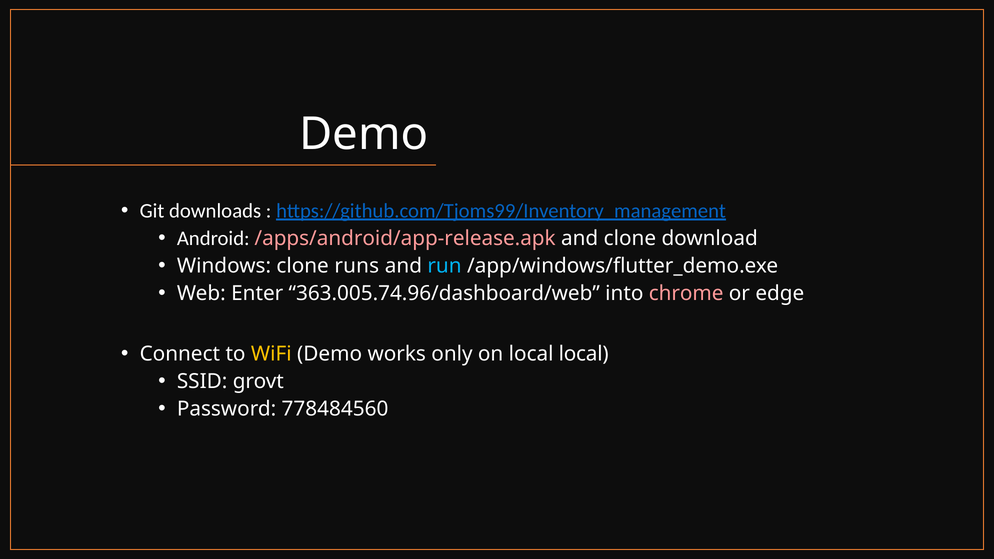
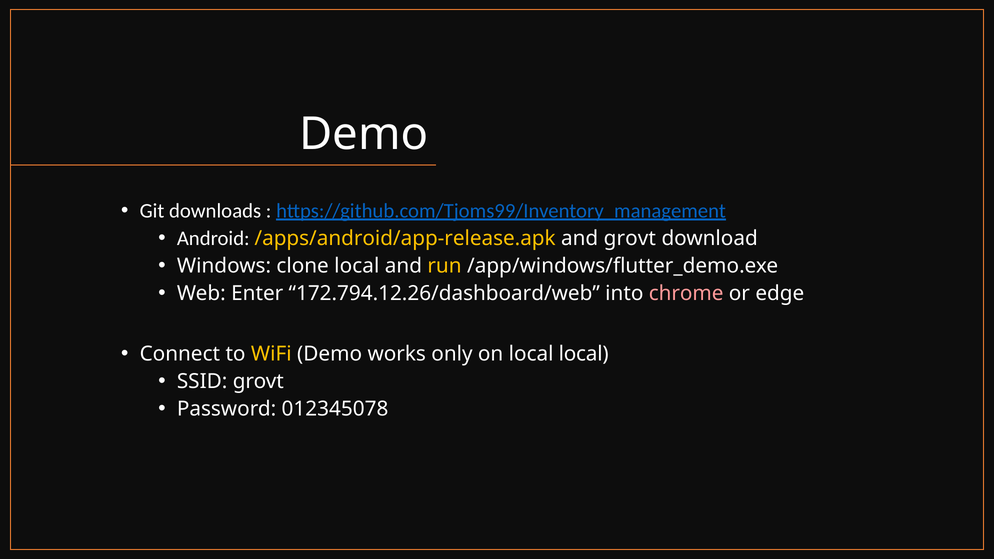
/apps/android/app-release.apk colour: pink -> yellow
and clone: clone -> grovt
clone runs: runs -> local
run colour: light blue -> yellow
363.005.74.96/dashboard/web: 363.005.74.96/dashboard/web -> 172.794.12.26/dashboard/web
778484560: 778484560 -> 012345078
